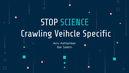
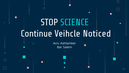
Crawling: Crawling -> Continue
Specific: Specific -> Noticed
